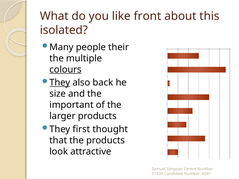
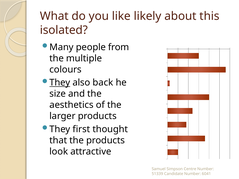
front: front -> likely
their: their -> from
colours at (65, 70) underline: present -> none
important: important -> aesthetics
